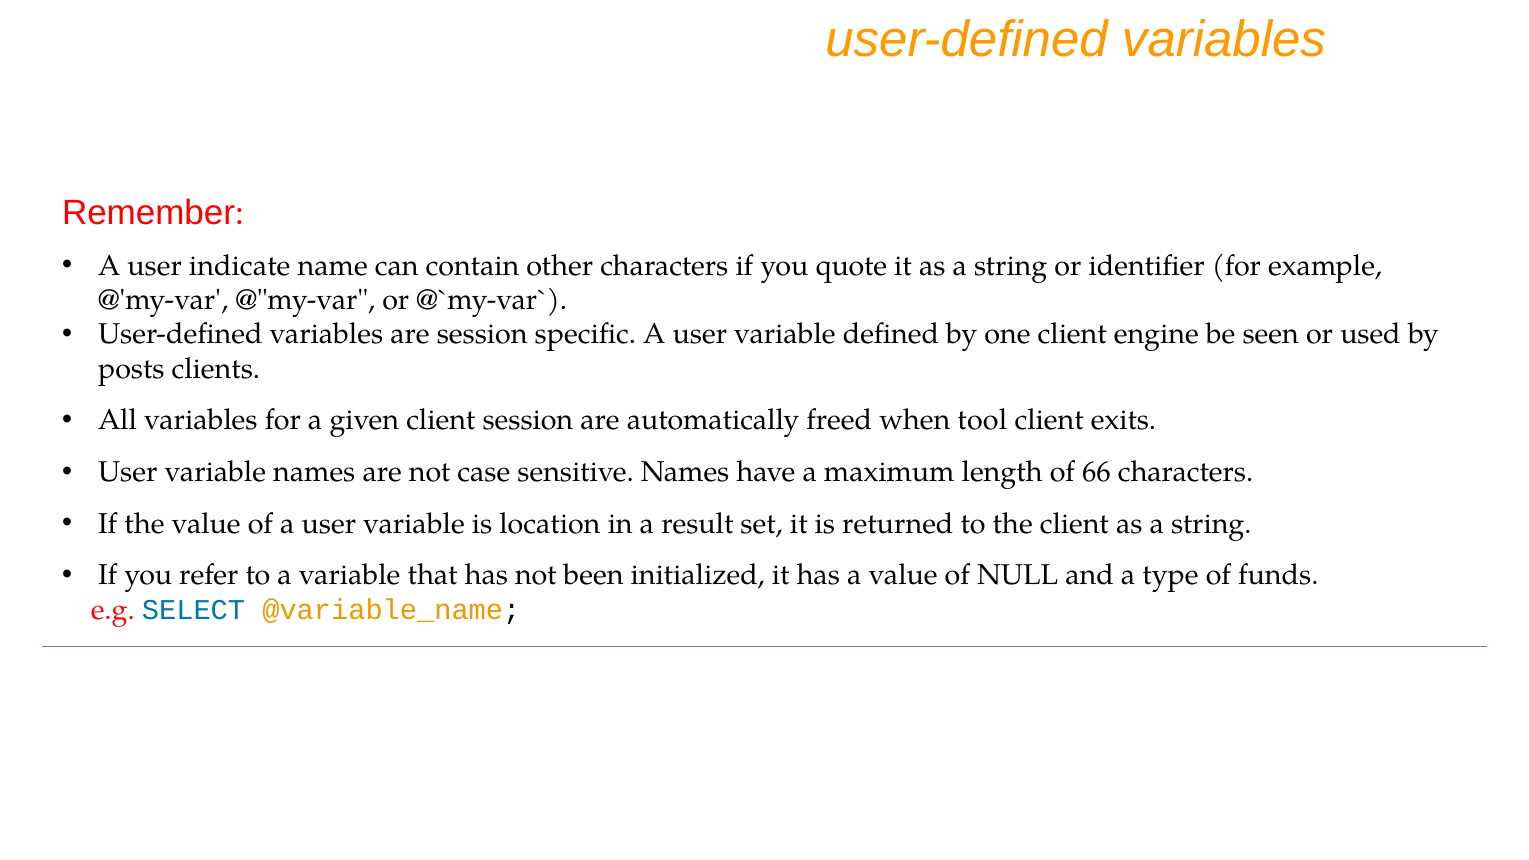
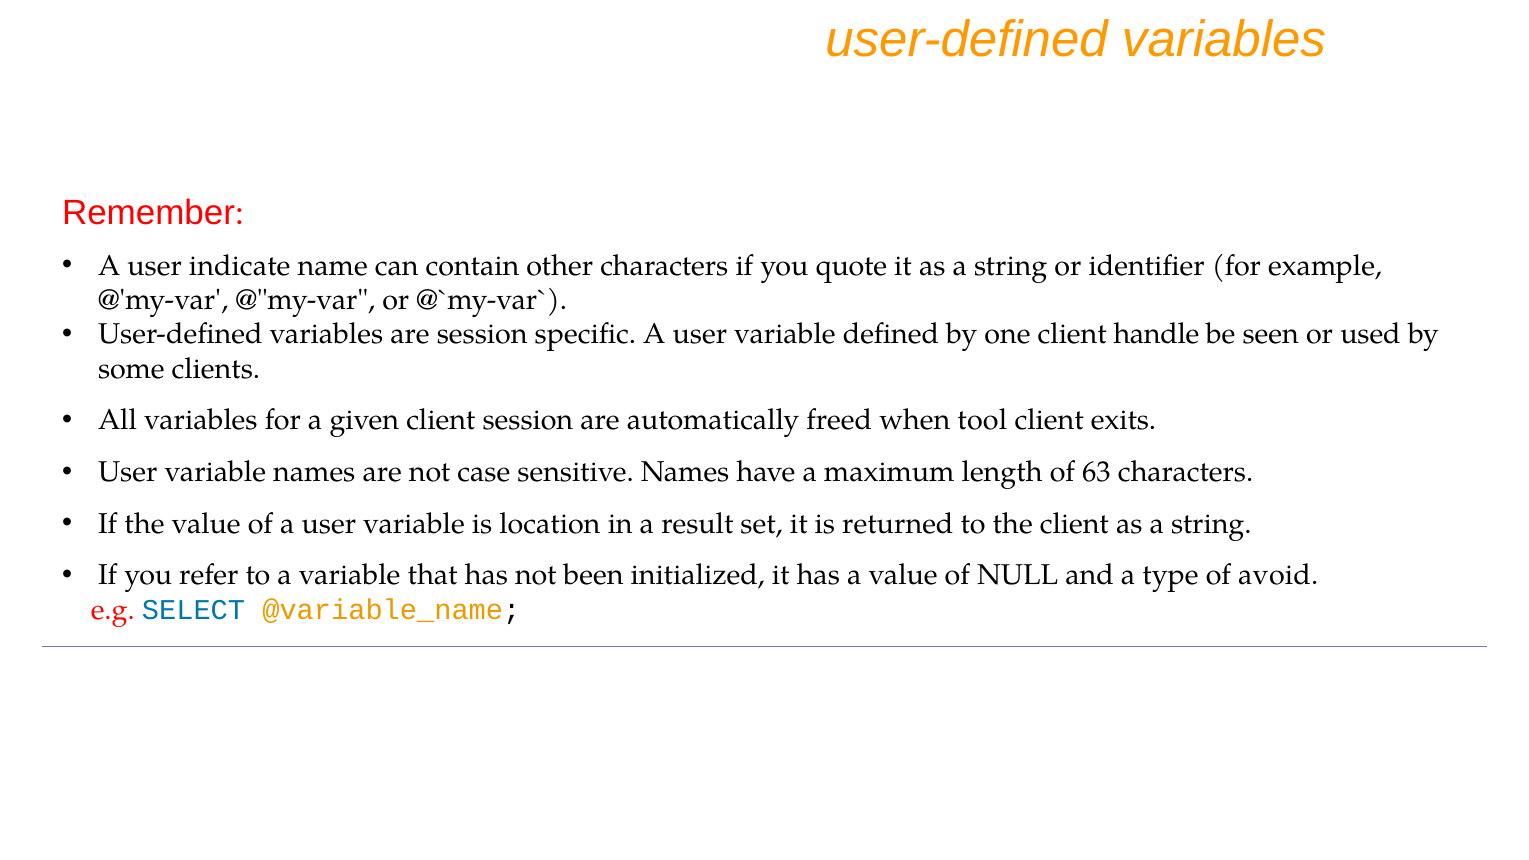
engine: engine -> handle
posts: posts -> some
66: 66 -> 63
funds: funds -> avoid
